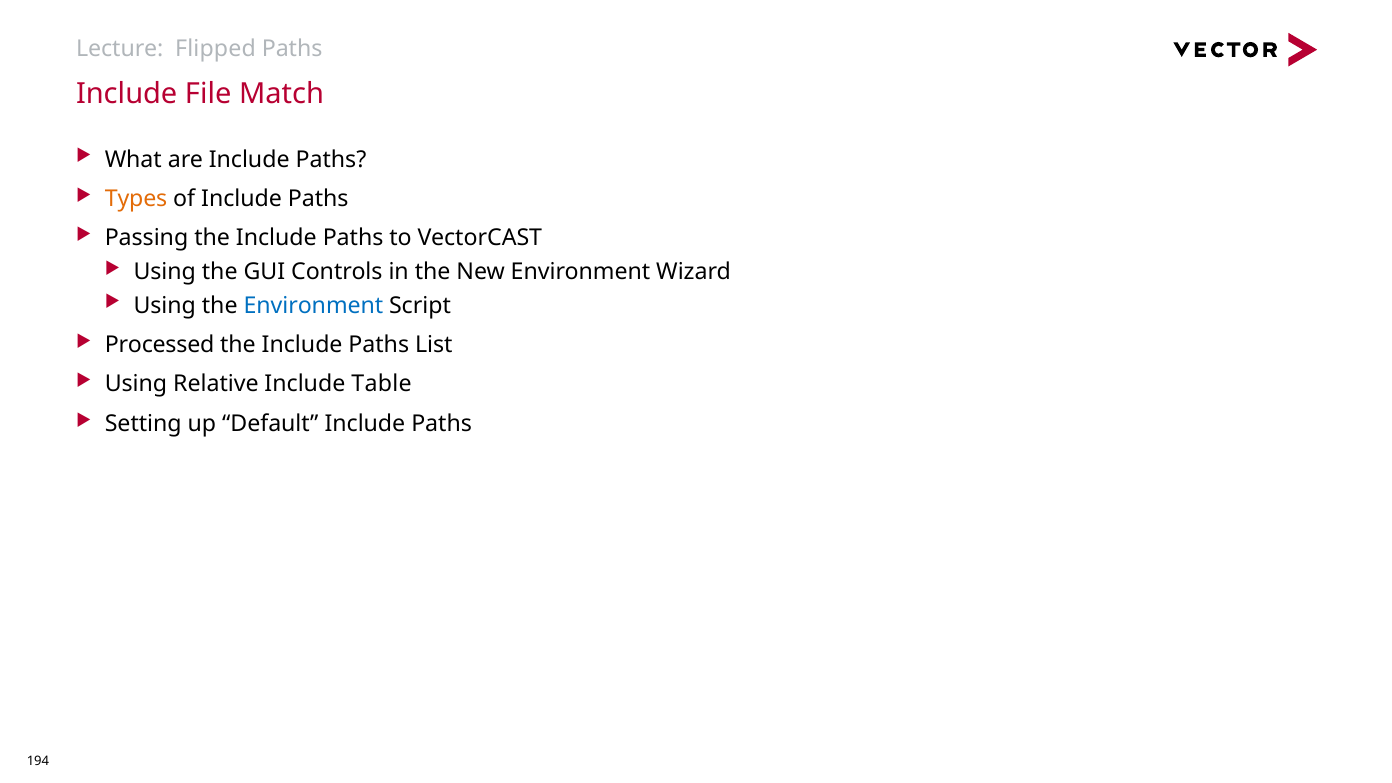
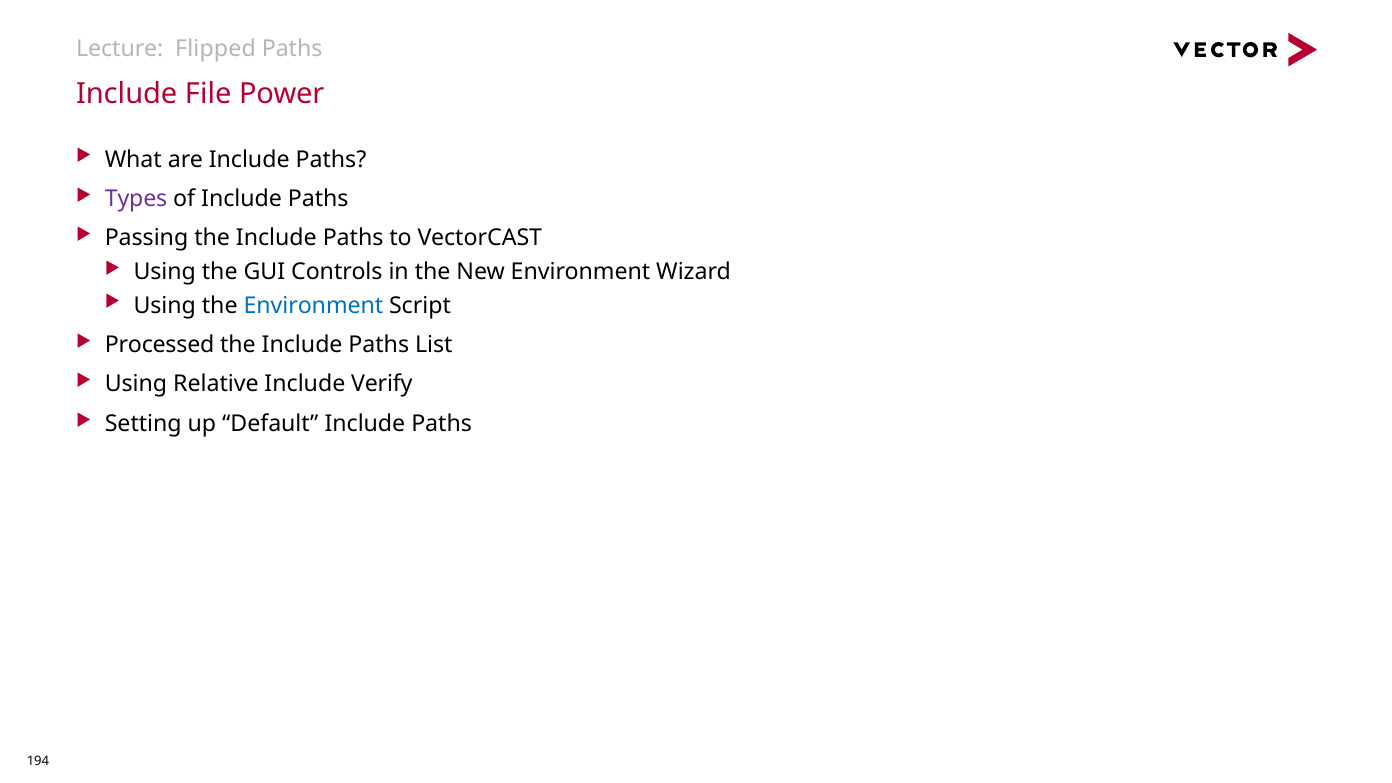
Match: Match -> Power
Types colour: orange -> purple
Table: Table -> Verify
